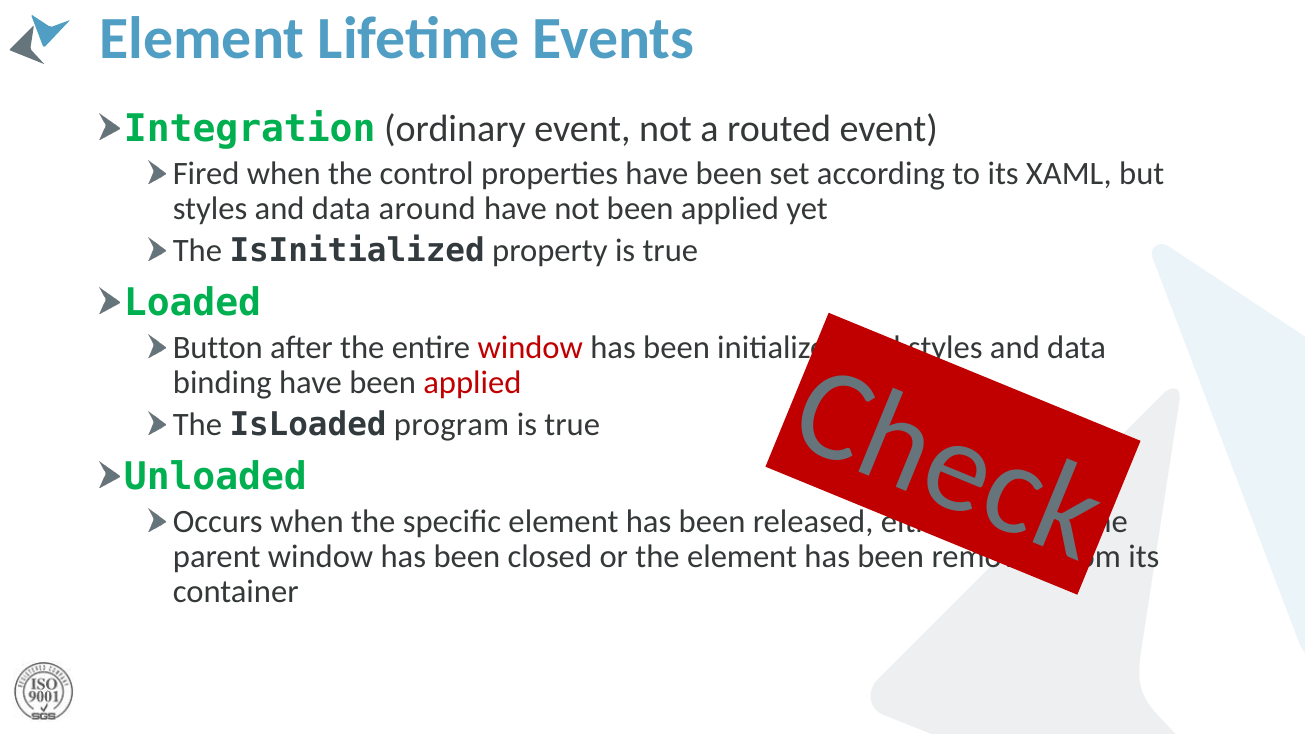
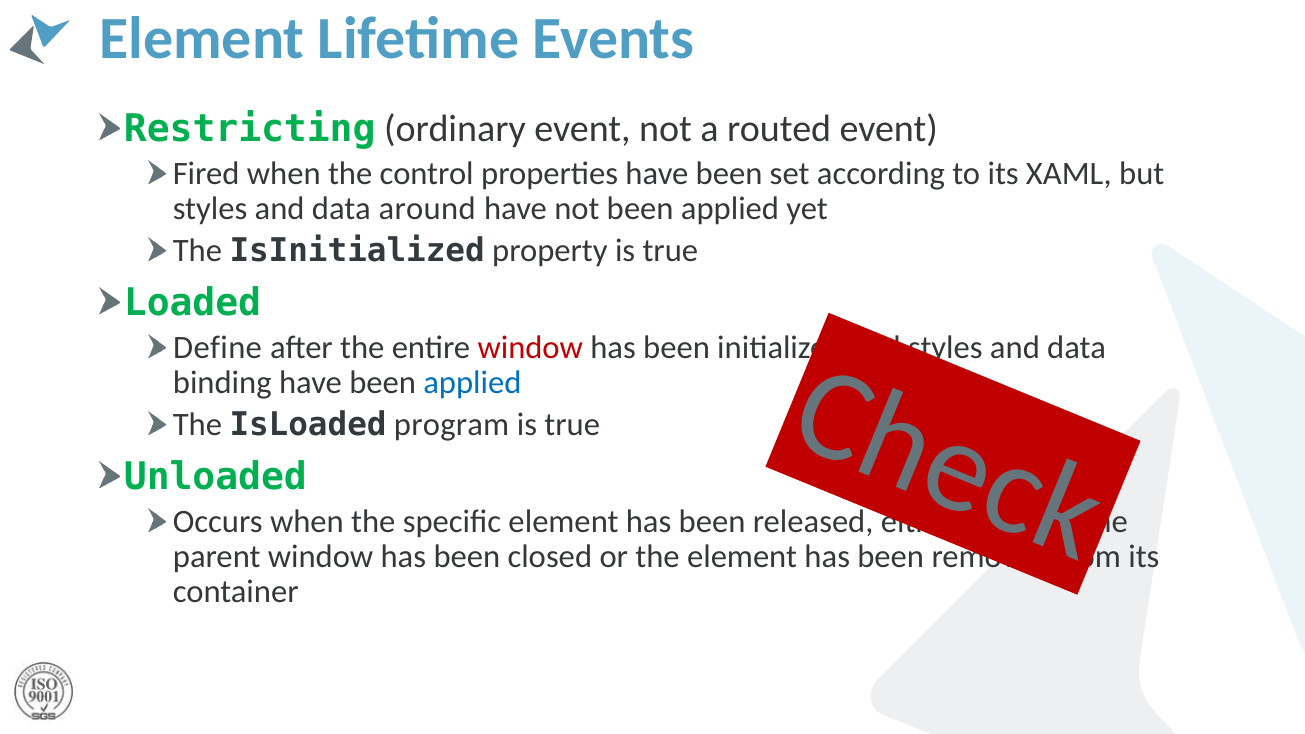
Integration: Integration -> Restricting
Button: Button -> Define
applied at (472, 383) colour: red -> blue
